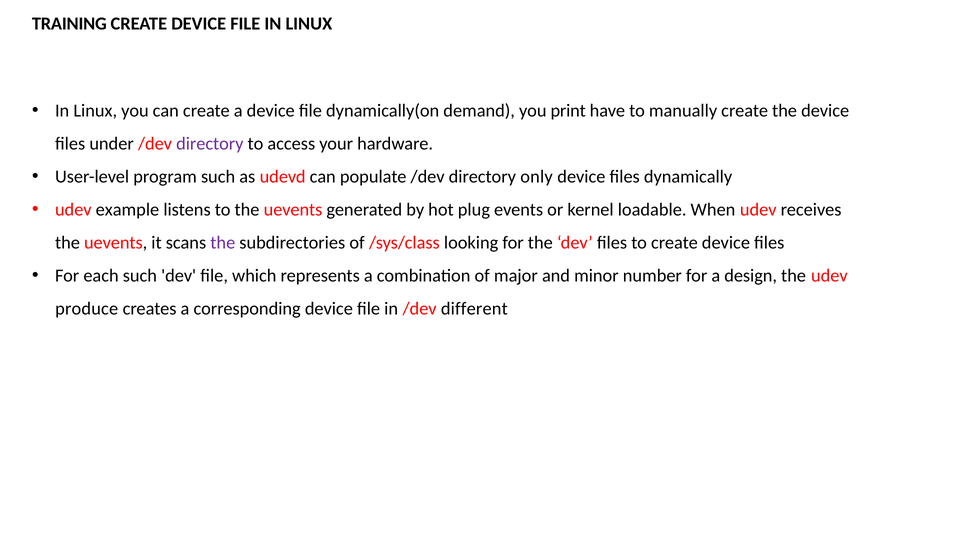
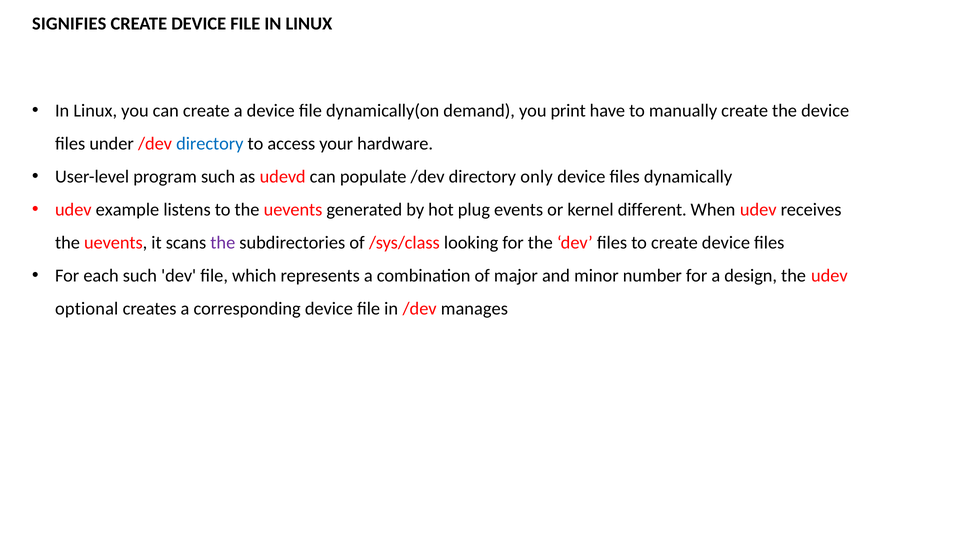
TRAINING: TRAINING -> SIGNIFIES
directory at (210, 144) colour: purple -> blue
loadable: loadable -> different
produce: produce -> optional
different: different -> manages
